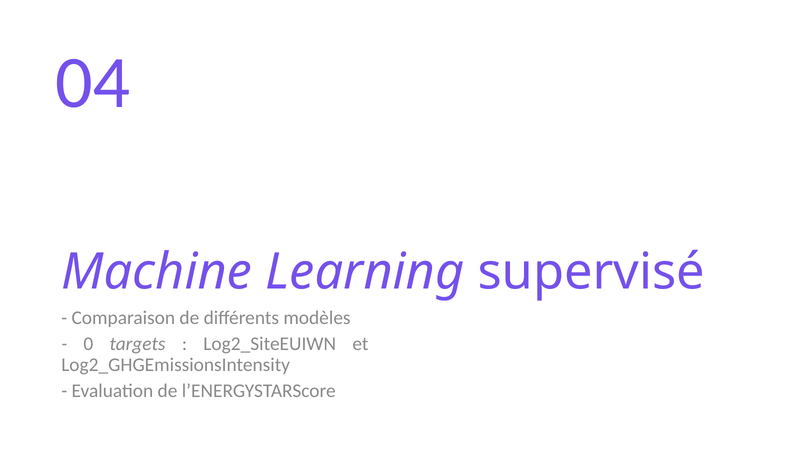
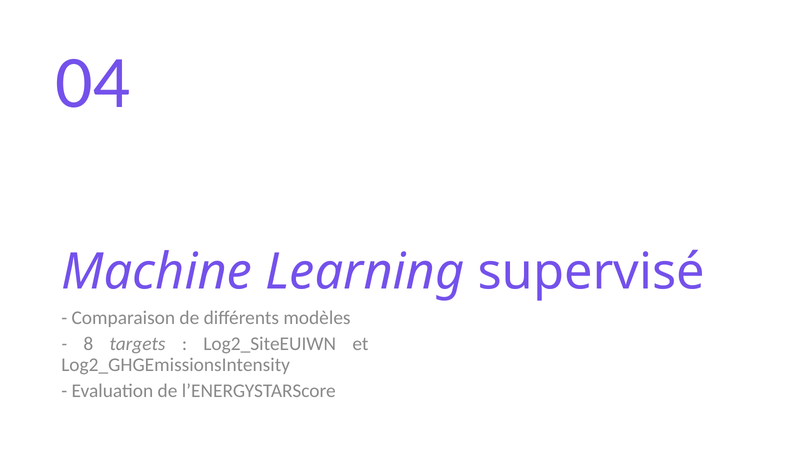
0: 0 -> 8
